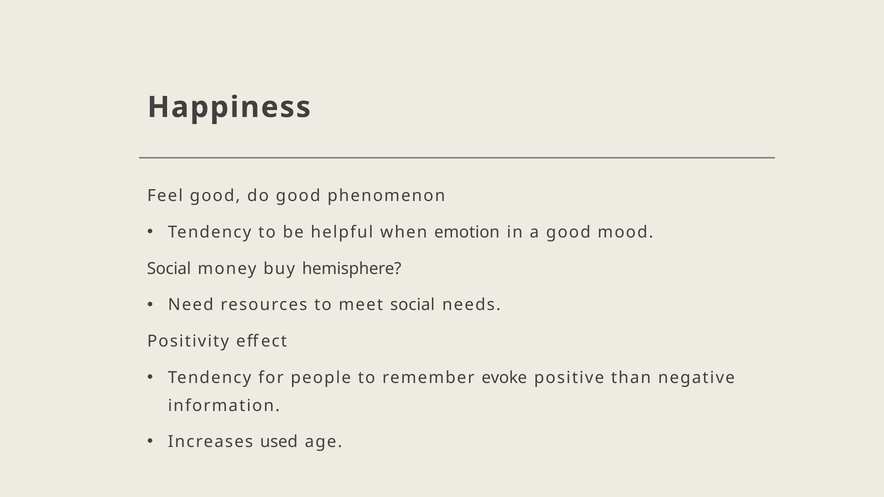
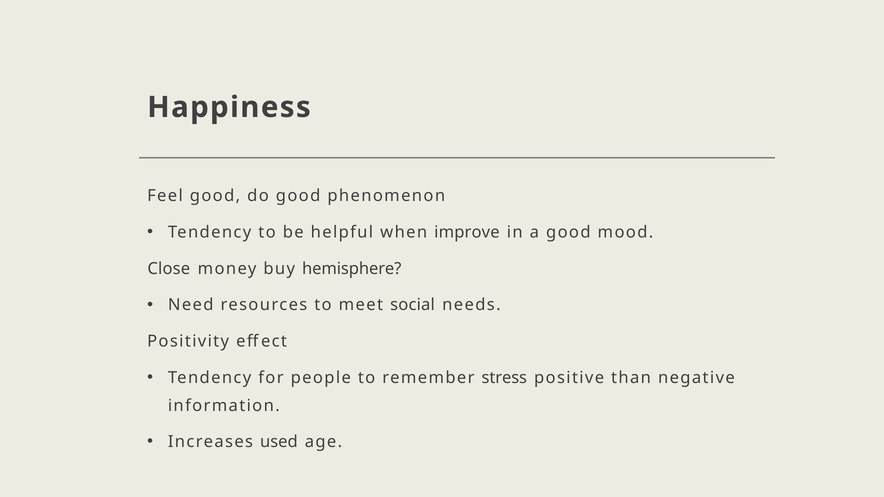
emotion: emotion -> improve
Social at (169, 269): Social -> Close
evoke: evoke -> stress
